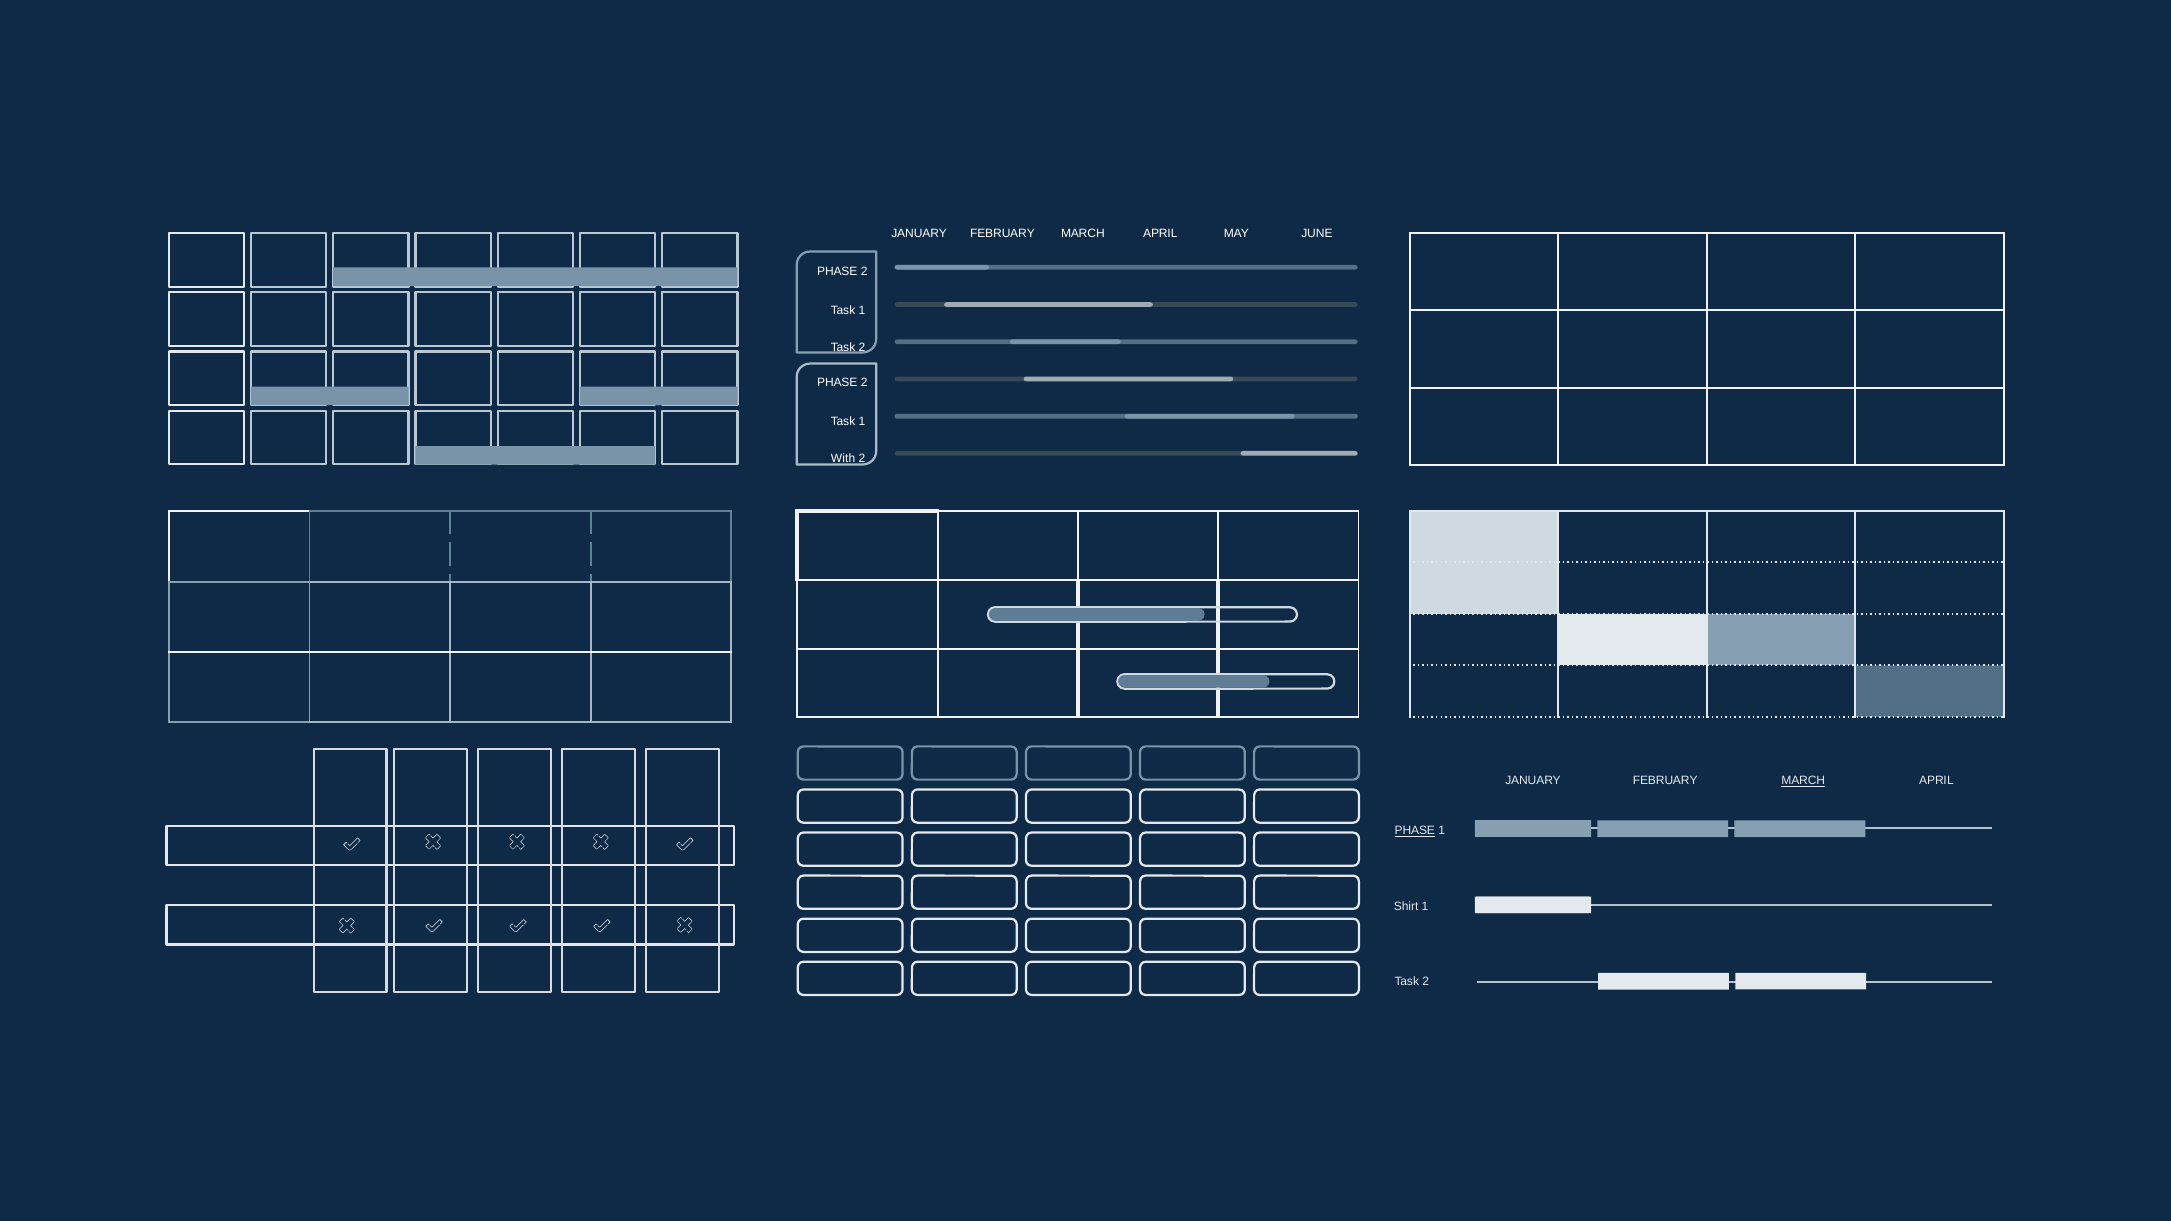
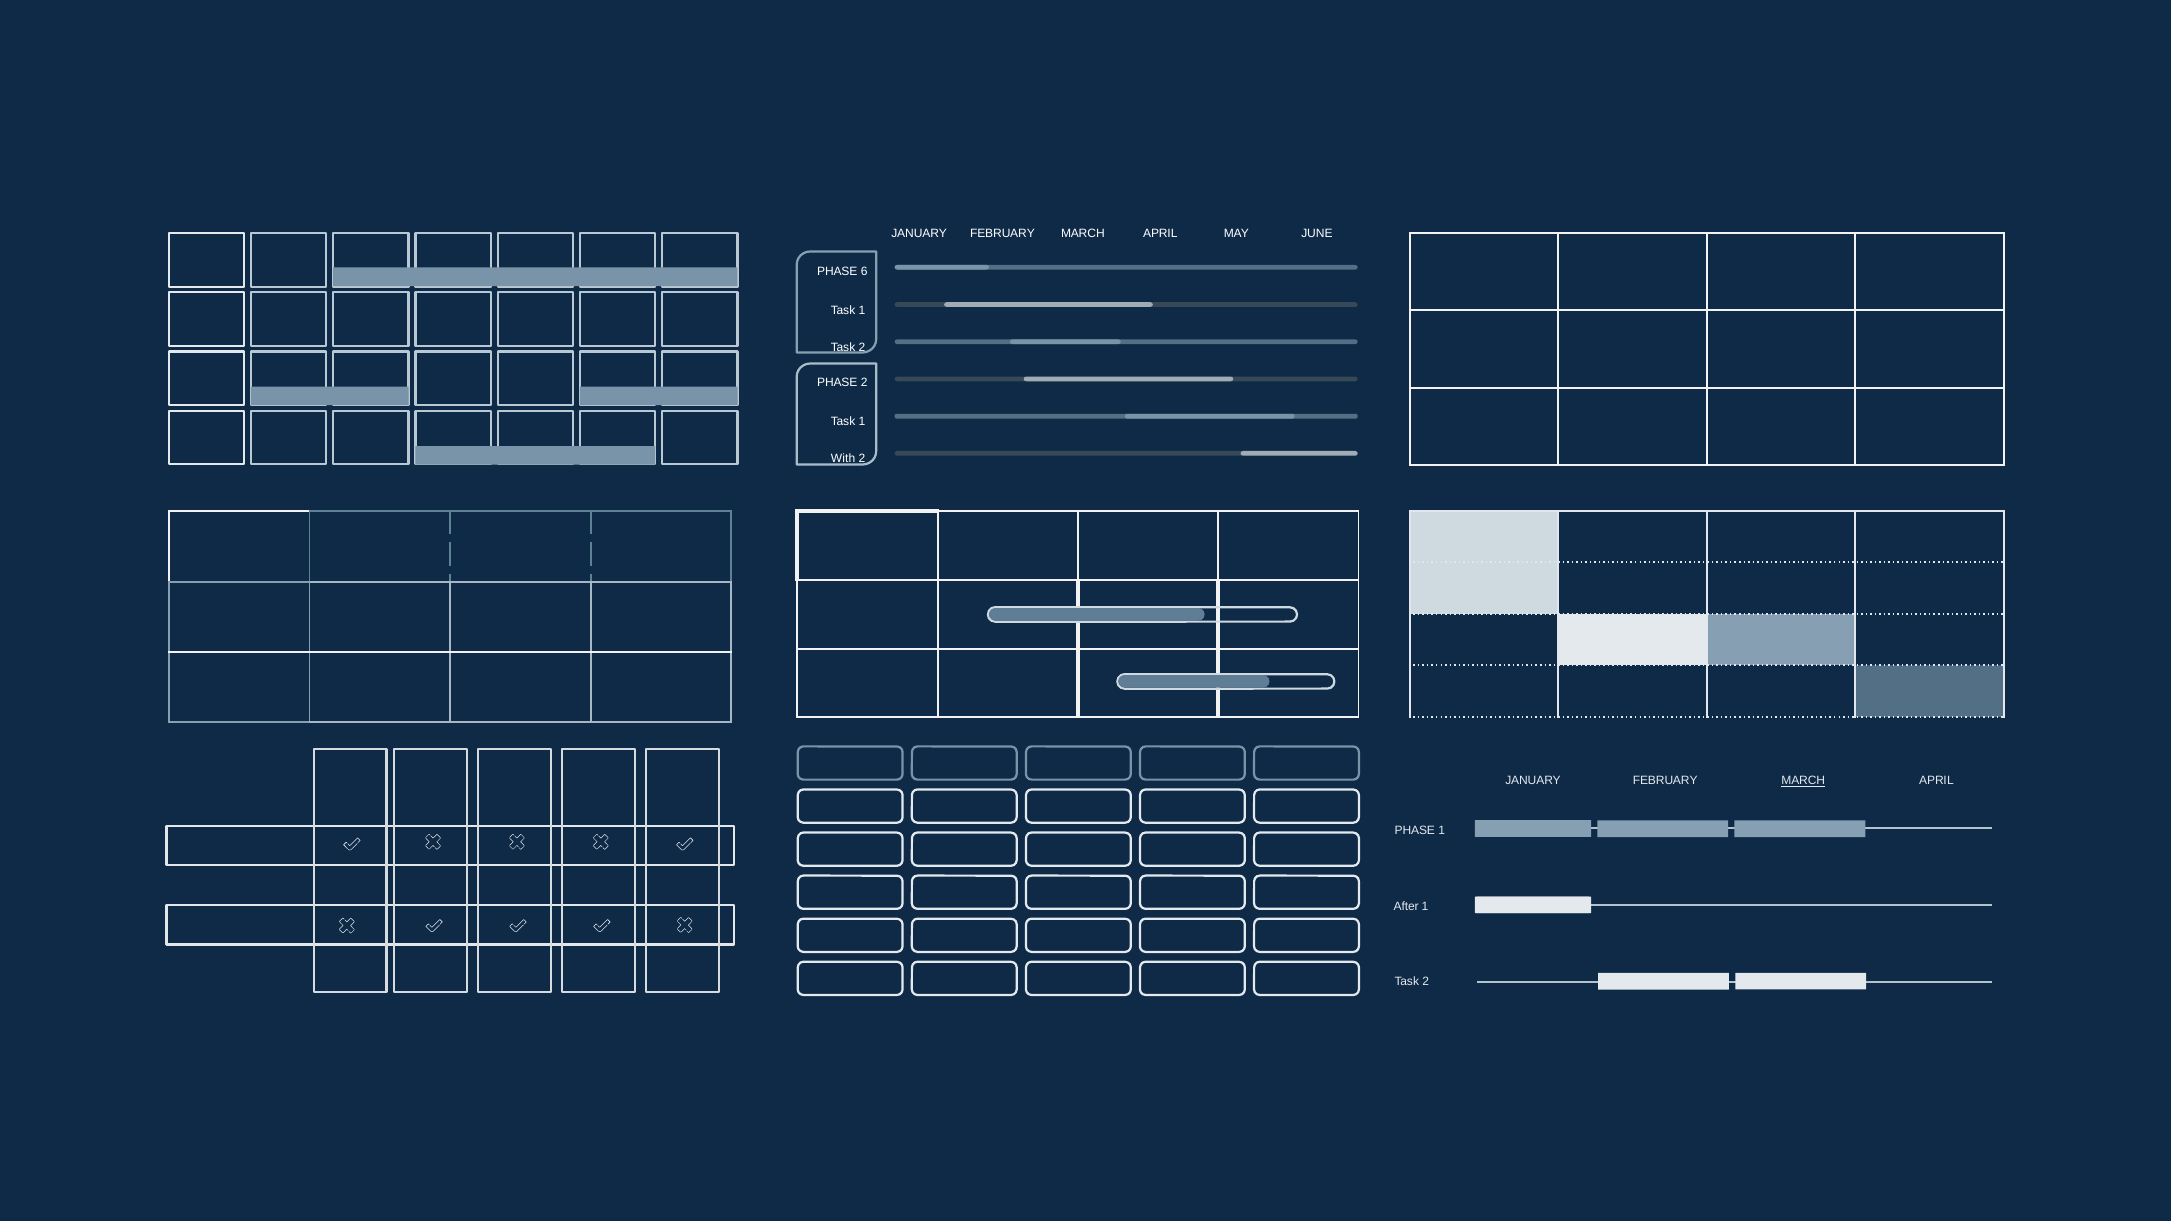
2 at (864, 272): 2 -> 6
PHASE at (1415, 831) underline: present -> none
Shirt: Shirt -> After
